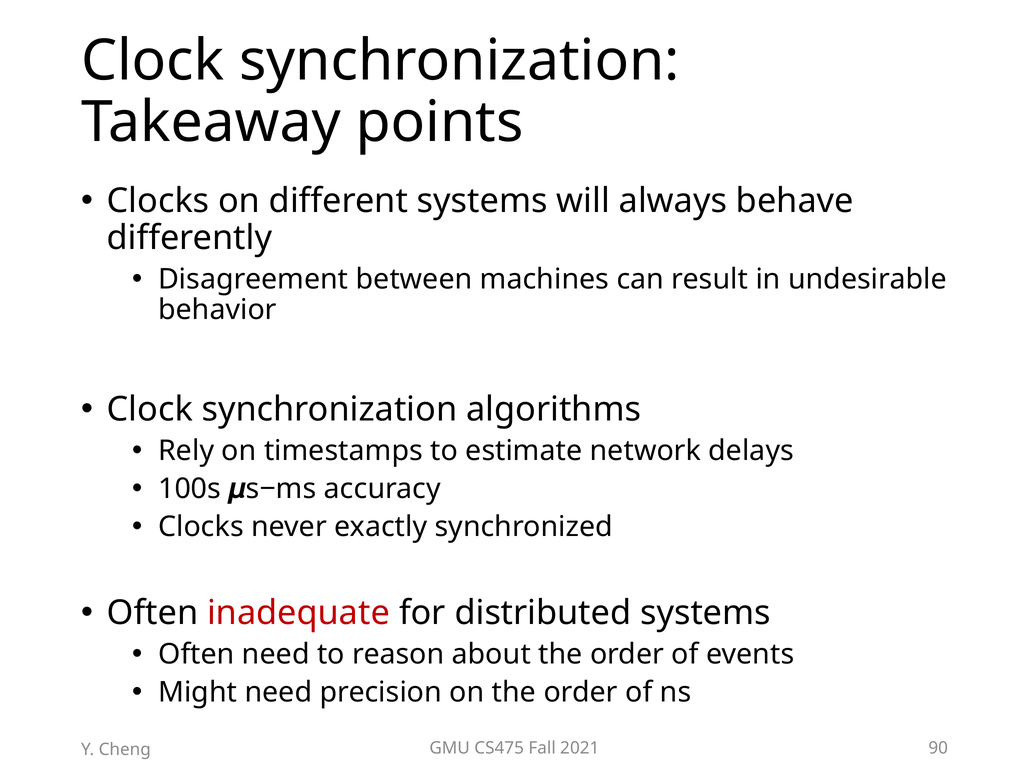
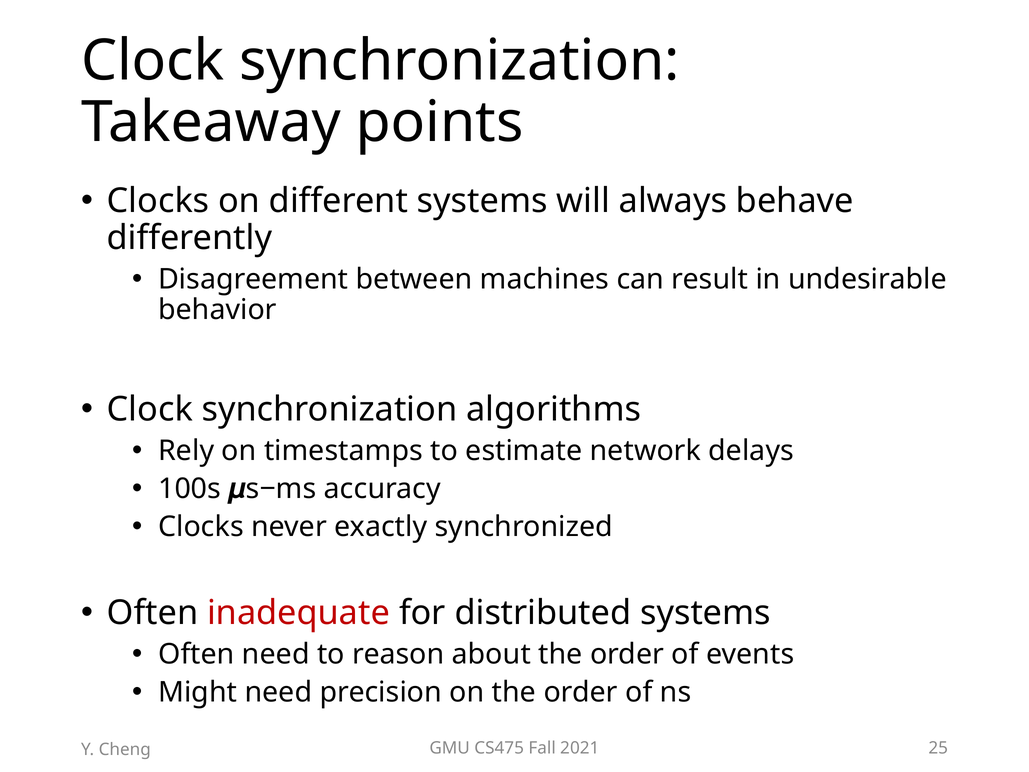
90: 90 -> 25
